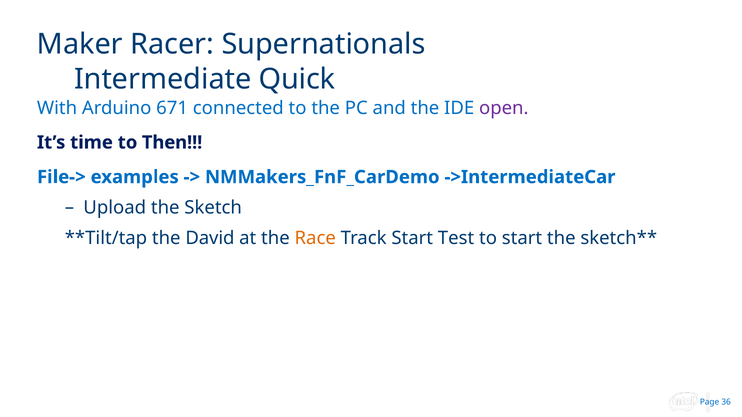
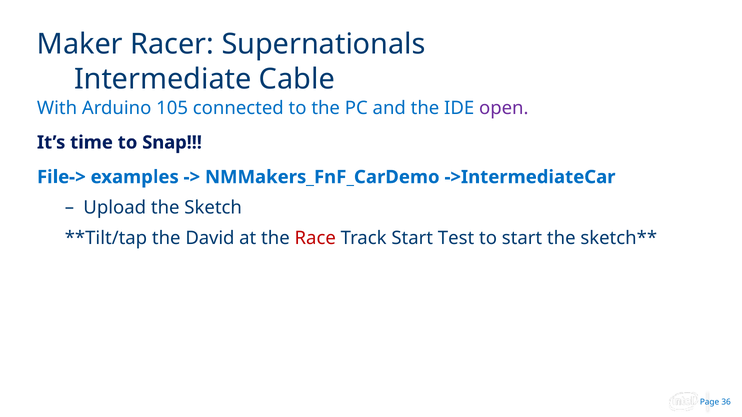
Quick: Quick -> Cable
671: 671 -> 105
Then: Then -> Snap
Race colour: orange -> red
